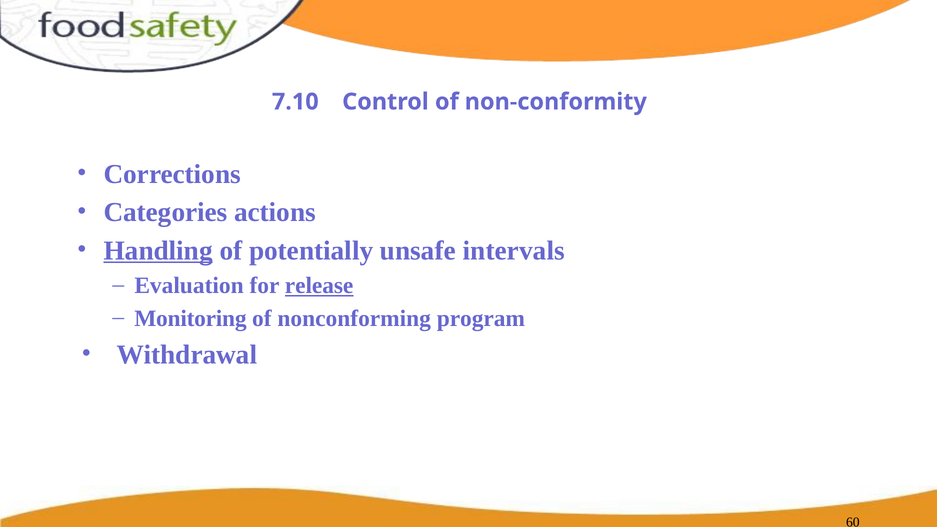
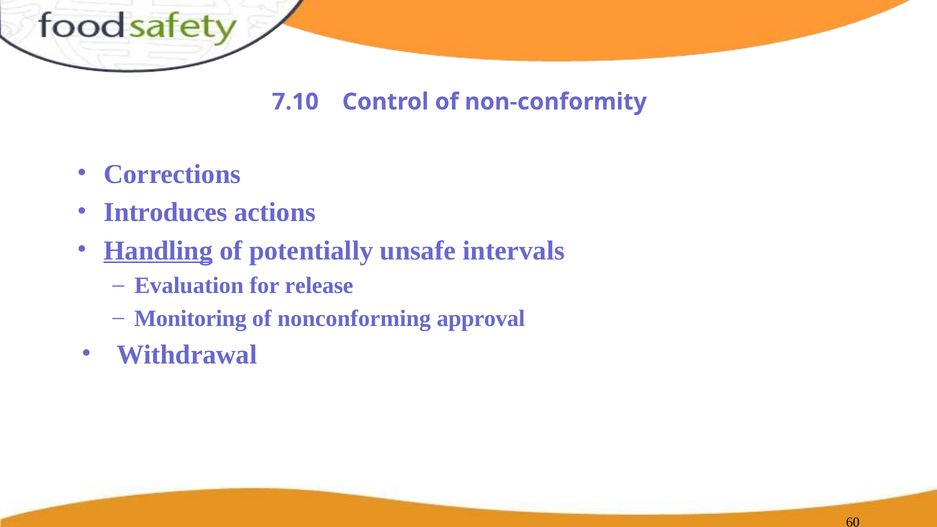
Categories: Categories -> Introduces
release underline: present -> none
program: program -> approval
